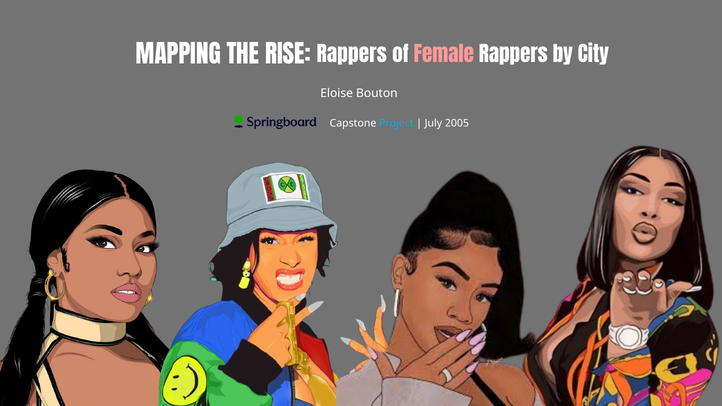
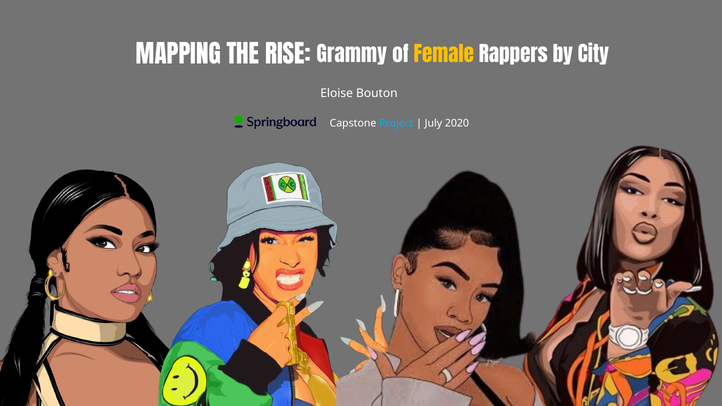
RISE Rappers: Rappers -> Grammy
Female colour: pink -> yellow
2005: 2005 -> 2020
